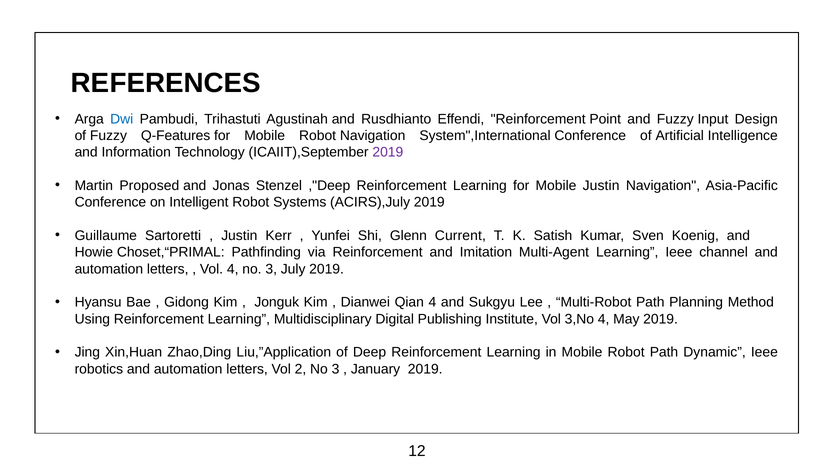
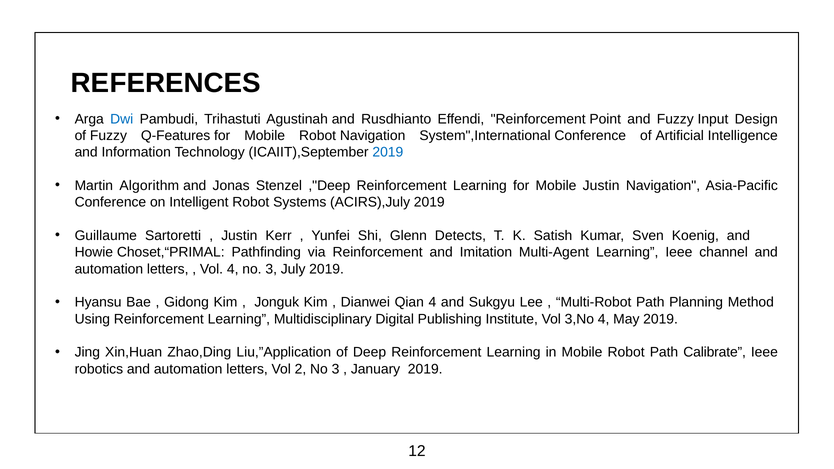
2019 at (388, 152) colour: purple -> blue
Proposed: Proposed -> Algorithm
Current: Current -> Detects
Dynamic: Dynamic -> Calibrate
